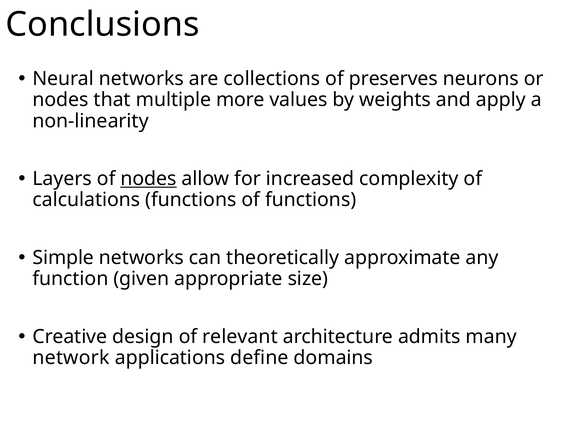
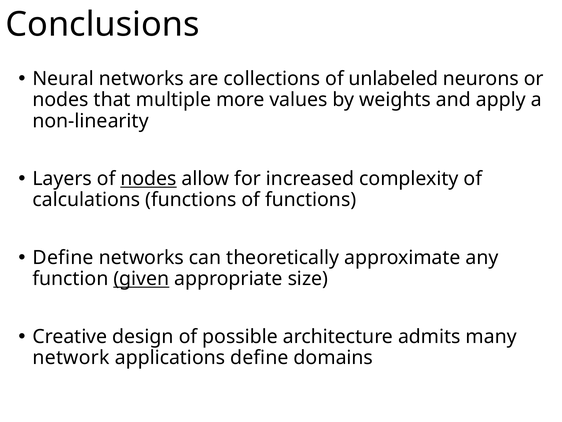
preserves: preserves -> unlabeled
Simple at (63, 257): Simple -> Define
given underline: none -> present
relevant: relevant -> possible
